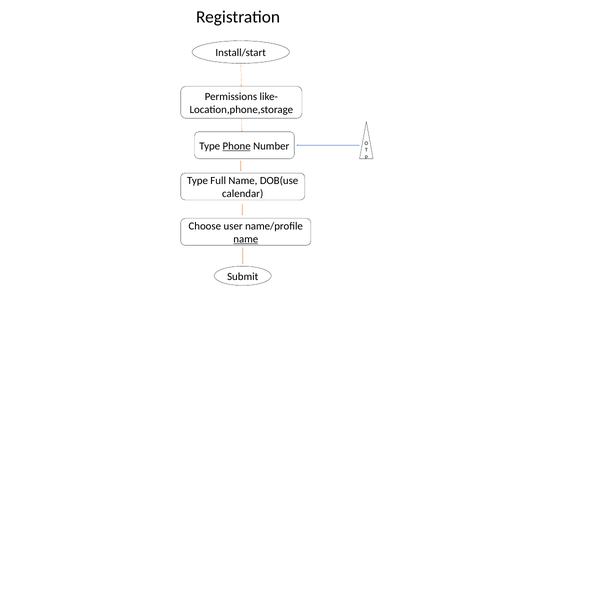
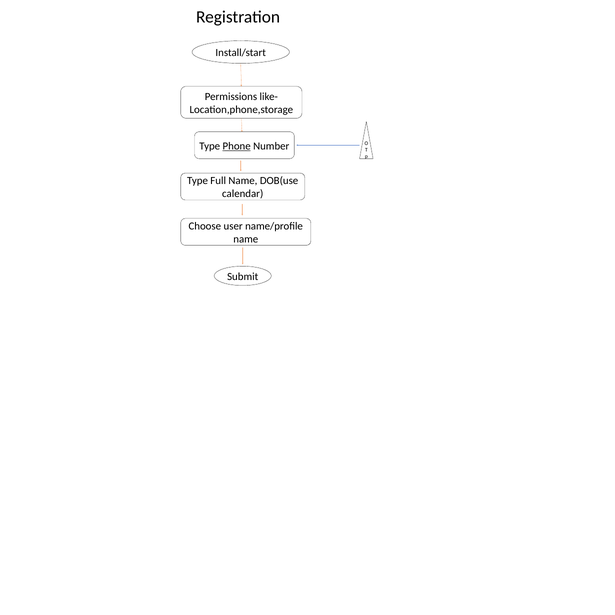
name at (246, 239) underline: present -> none
